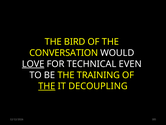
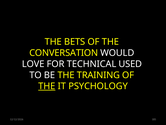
BIRD: BIRD -> BETS
LOVE underline: present -> none
EVEN: EVEN -> USED
DECOUPLING: DECOUPLING -> PSYCHOLOGY
